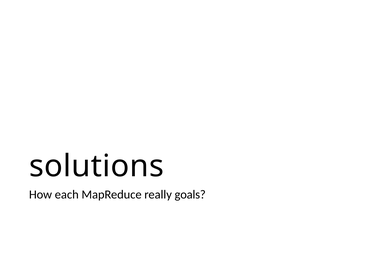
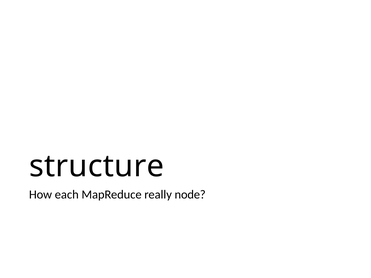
solutions: solutions -> structure
goals: goals -> node
